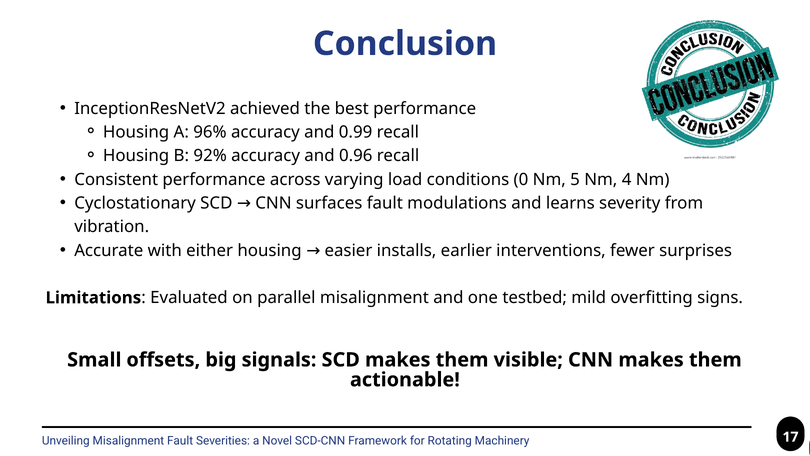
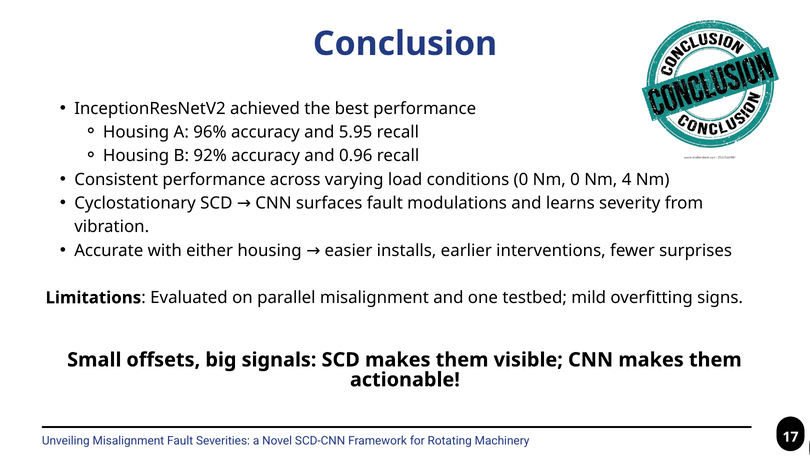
0.99: 0.99 -> 5.95
Nm 5: 5 -> 0
